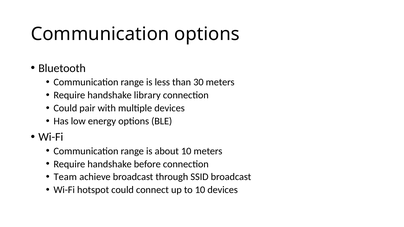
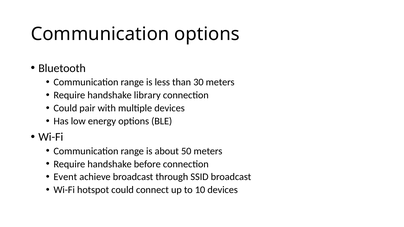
about 10: 10 -> 50
Team: Team -> Event
